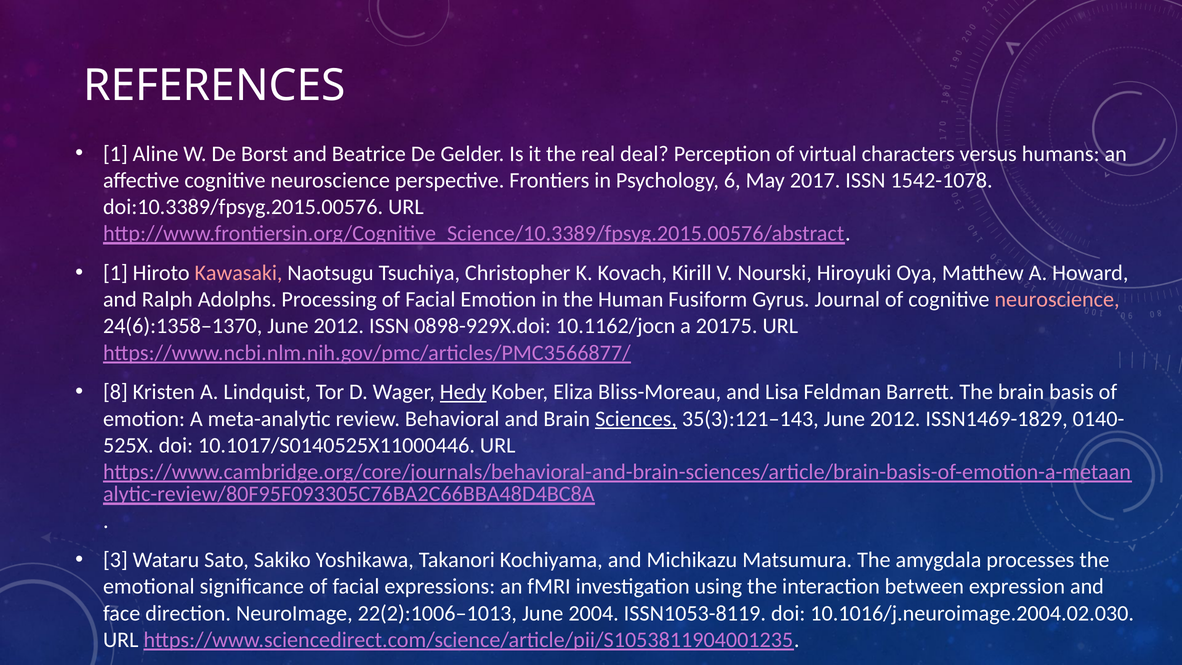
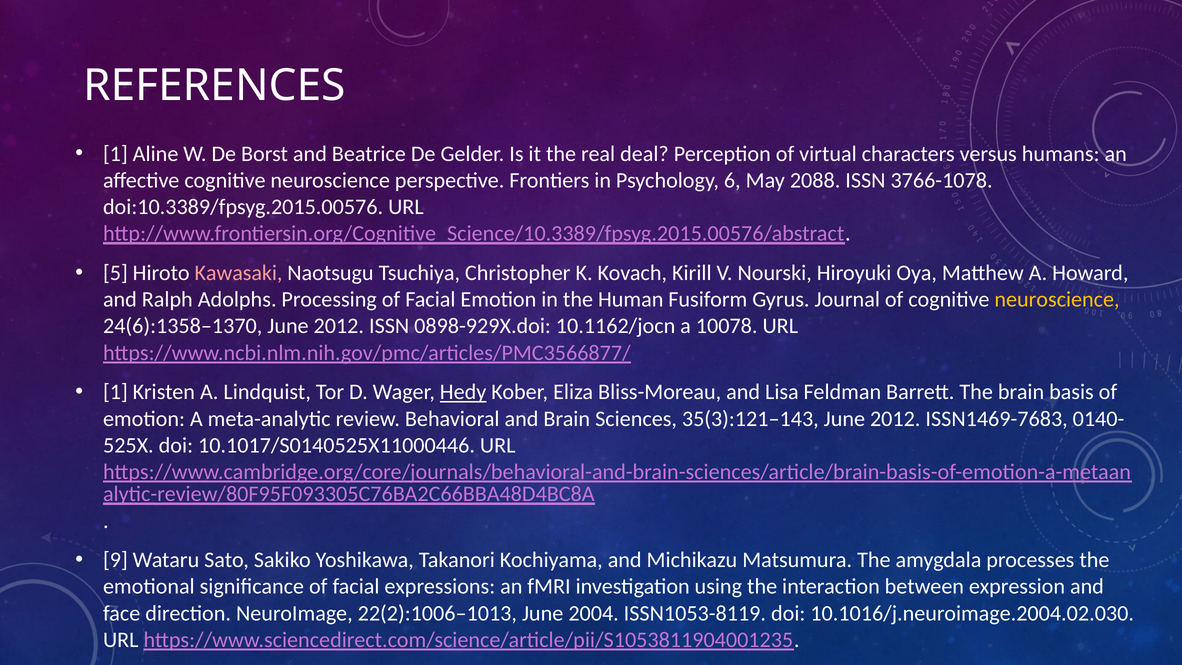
2017: 2017 -> 2088
1542-1078: 1542-1078 -> 3766-1078
1 at (115, 273): 1 -> 5
neuroscience at (1057, 299) colour: pink -> yellow
20175: 20175 -> 10078
8 at (115, 392): 8 -> 1
Sciences underline: present -> none
ISSN1469-1829: ISSN1469-1829 -> ISSN1469-7683
3: 3 -> 9
